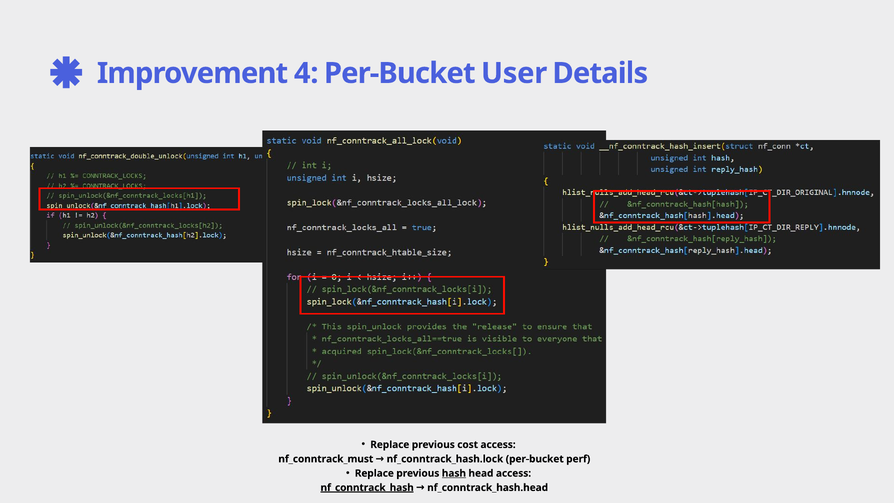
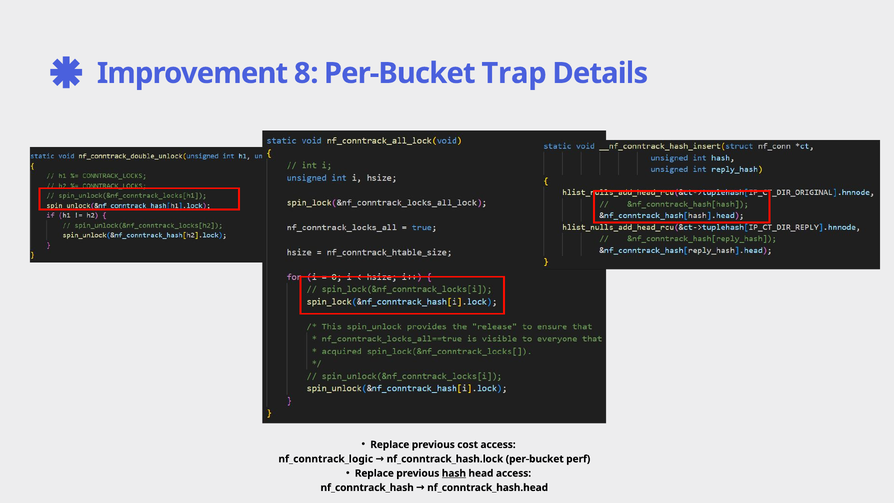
4: 4 -> 8
User: User -> Trap
nf_conntrack_must: nf_conntrack_must -> nf_conntrack_logic
nf_conntrack_hash underline: present -> none
